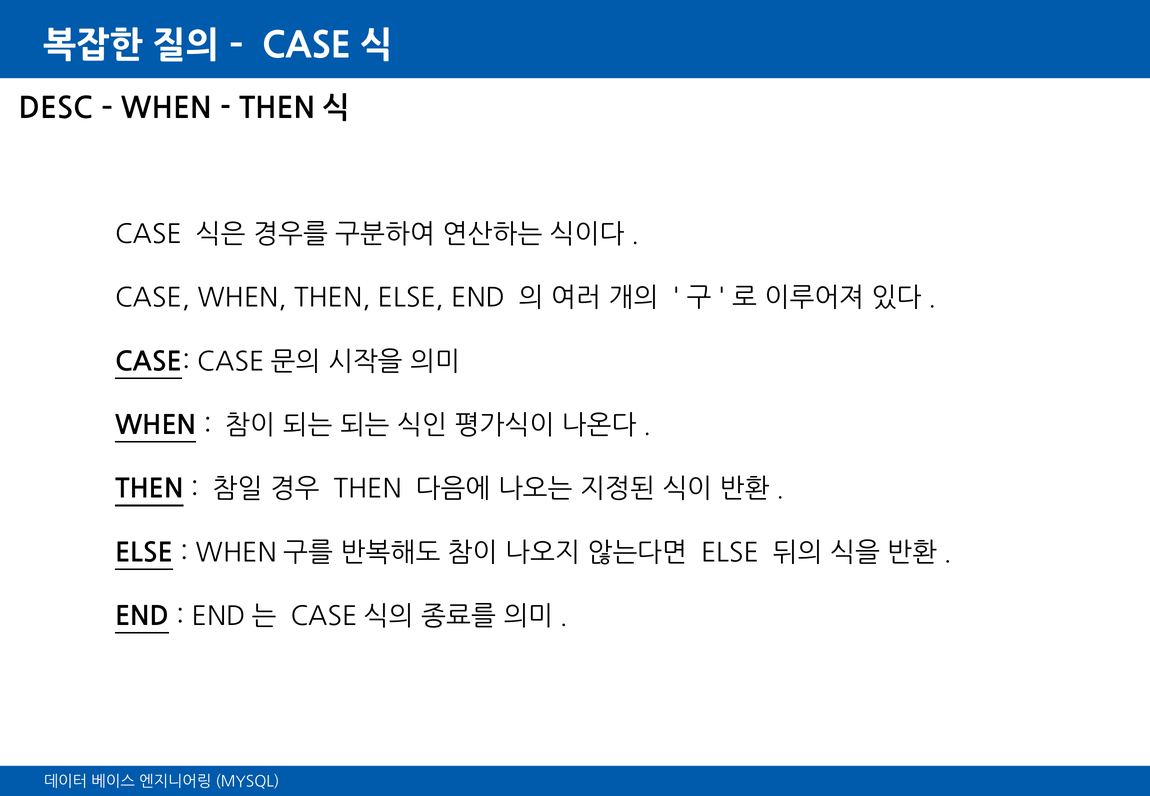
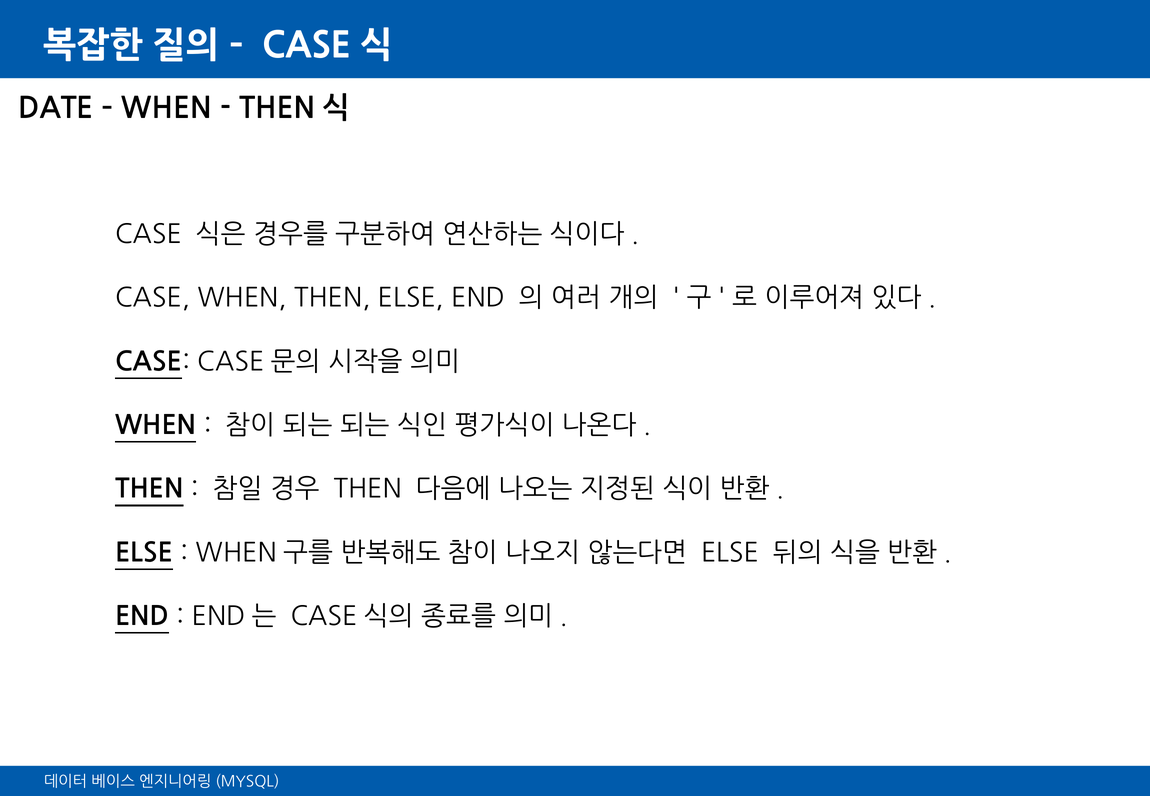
DESC: DESC -> DATE
